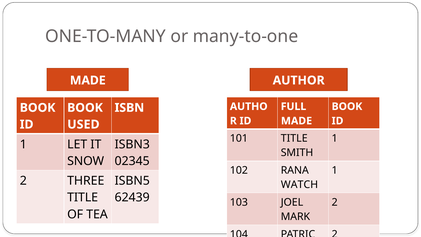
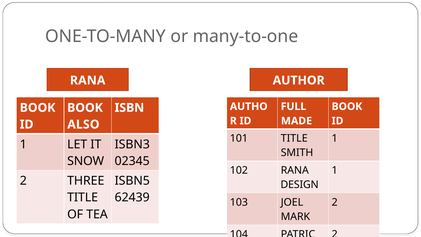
MADE at (88, 80): MADE -> RANA
USED: USED -> ALSO
WATCH: WATCH -> DESIGN
